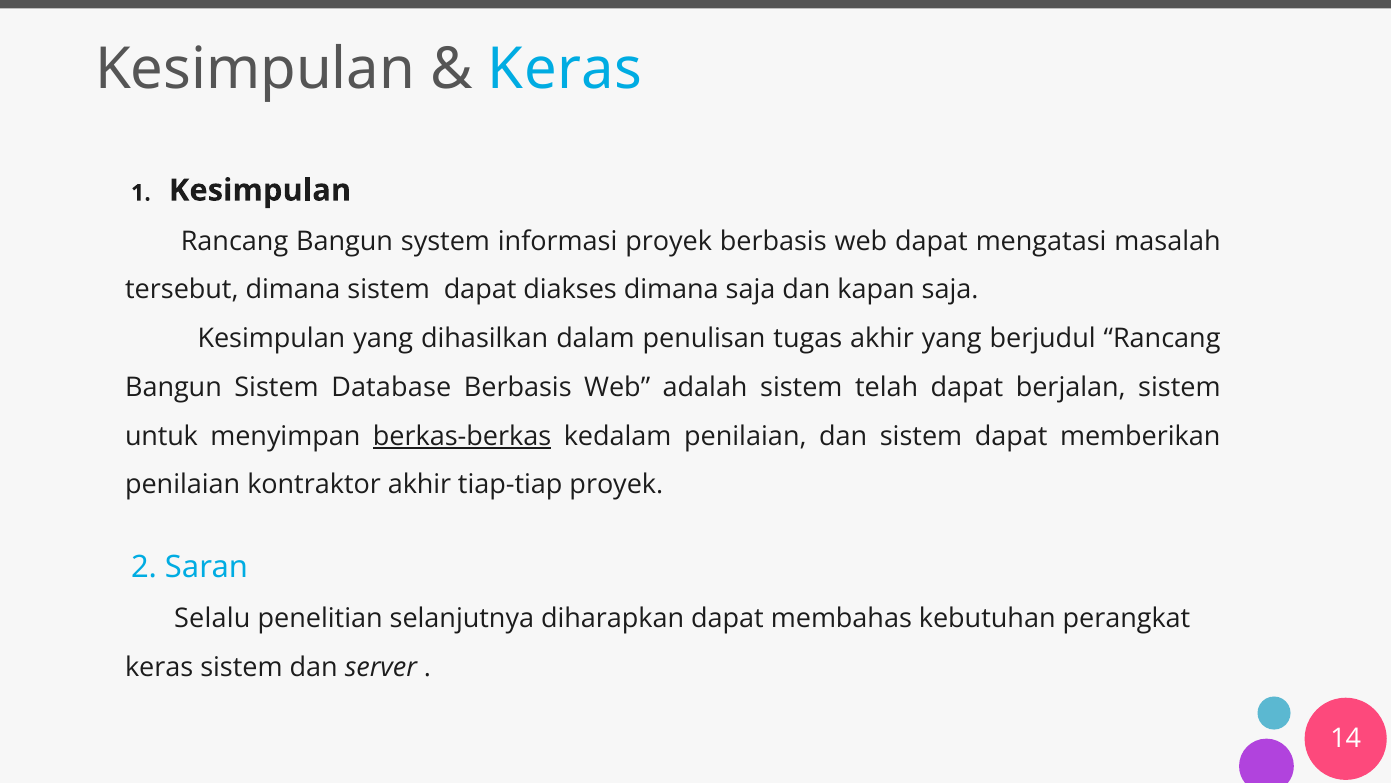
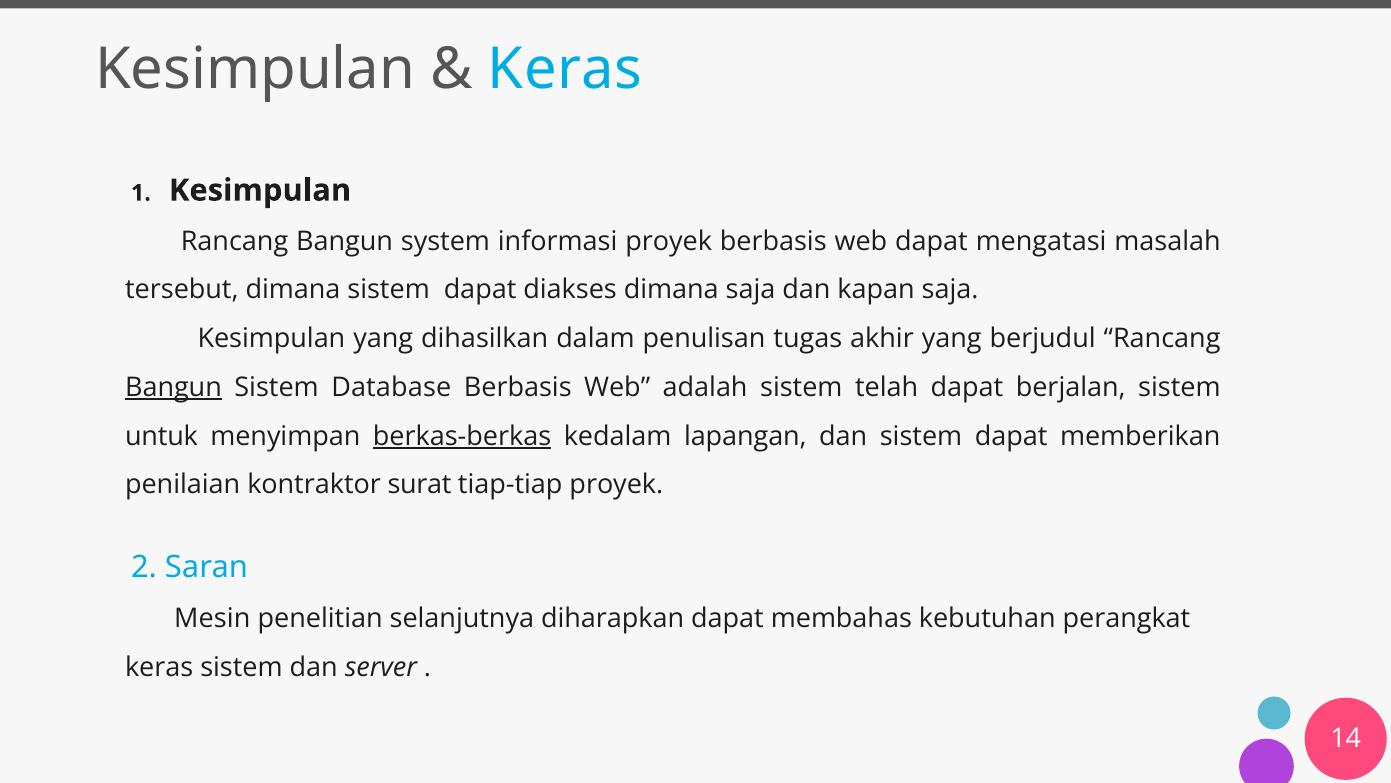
Bangun at (173, 387) underline: none -> present
kedalam penilaian: penilaian -> lapangan
kontraktor akhir: akhir -> surat
Selalu: Selalu -> Mesin
